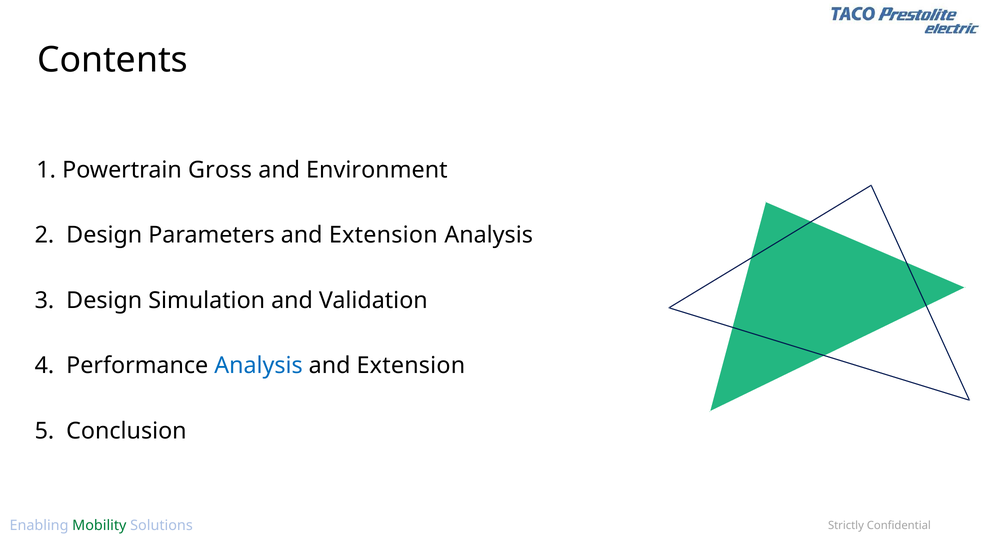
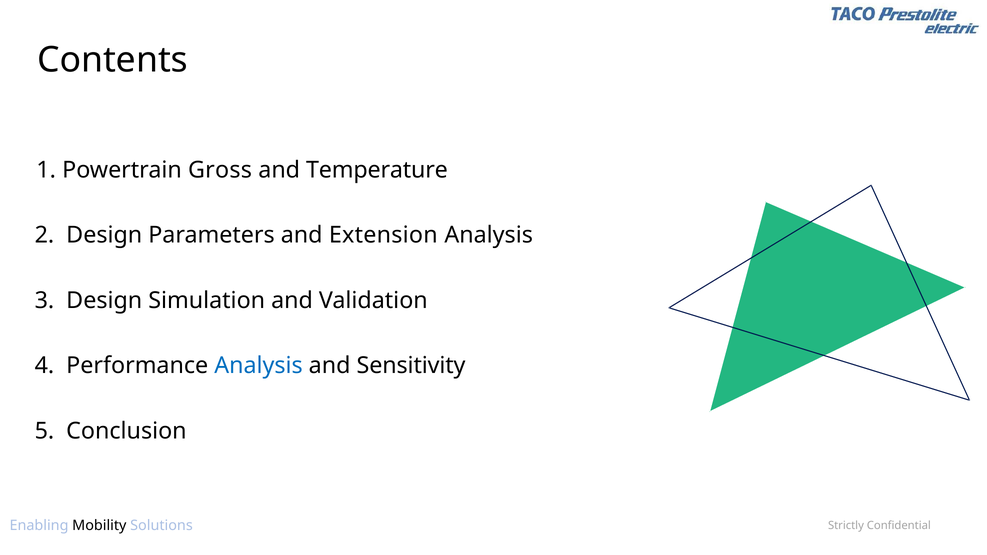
Environment: Environment -> Temperature
Extension at (411, 366): Extension -> Sensitivity
Mobility colour: green -> black
